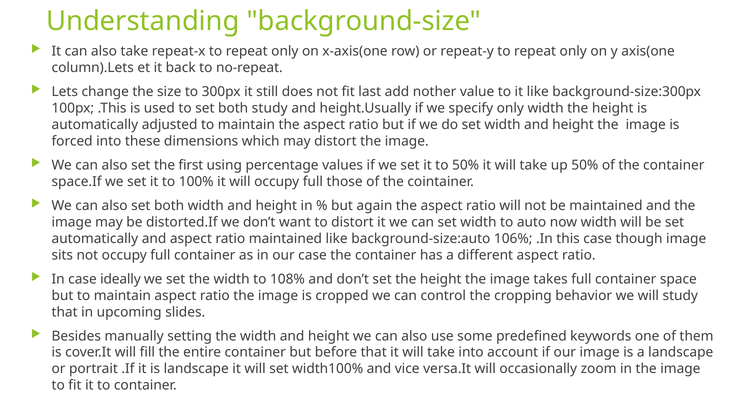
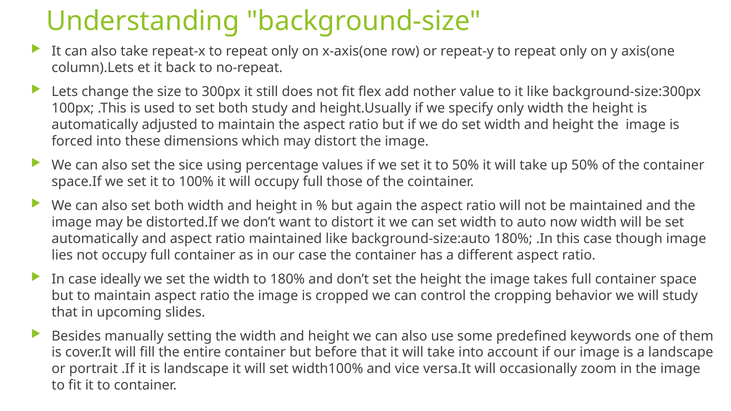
last: last -> flex
first: first -> sice
background-size:auto 106%: 106% -> 180%
sits: sits -> lies
to 108%: 108% -> 180%
